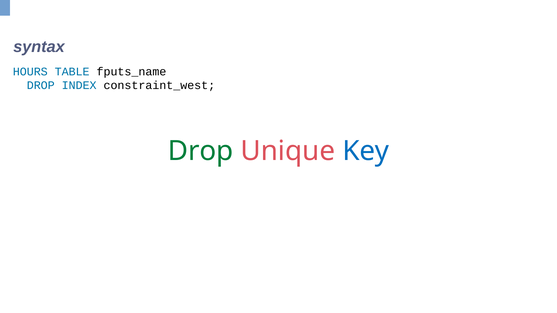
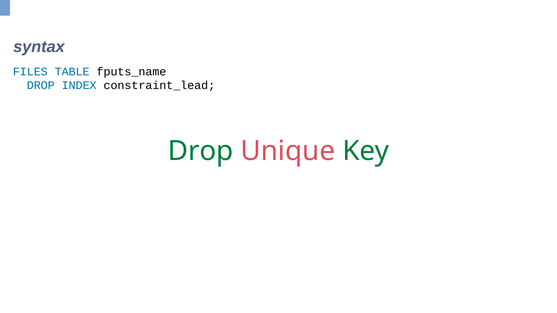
HOURS: HOURS -> FILES
constraint_west: constraint_west -> constraint_lead
Key colour: blue -> green
